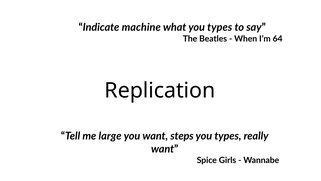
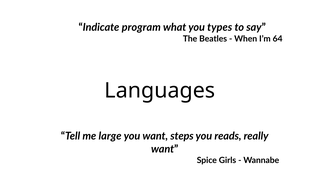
machine: machine -> program
Replication: Replication -> Languages
types at (228, 136): types -> reads
